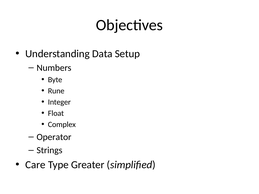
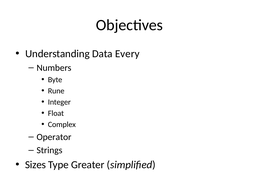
Setup: Setup -> Every
Care: Care -> Sizes
